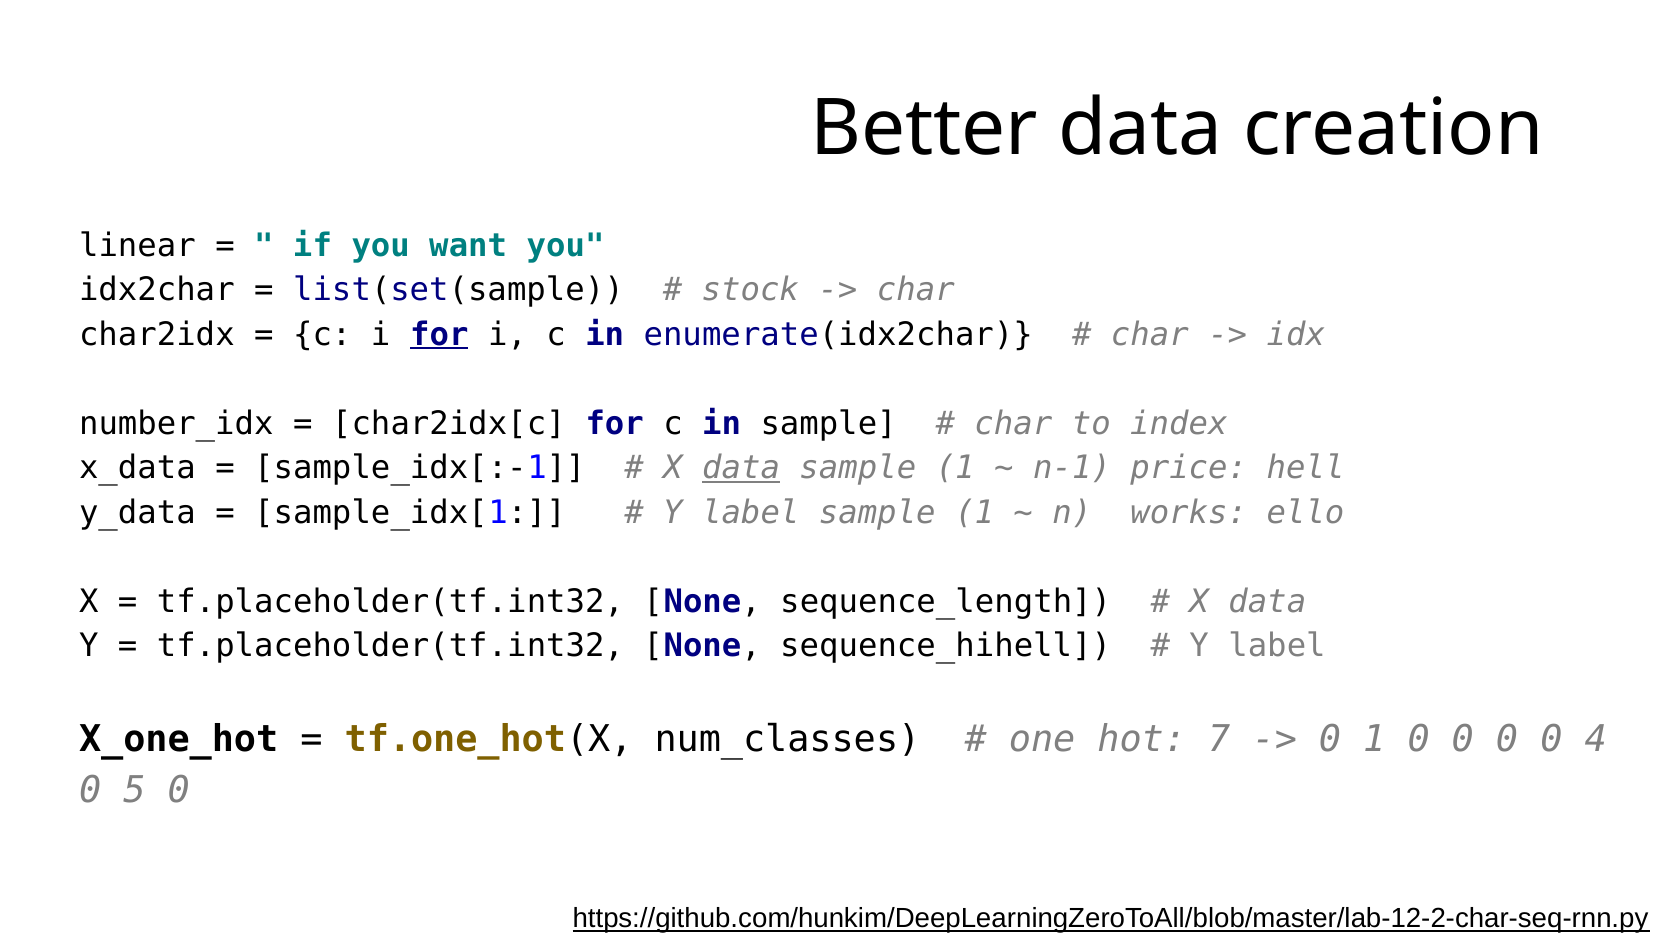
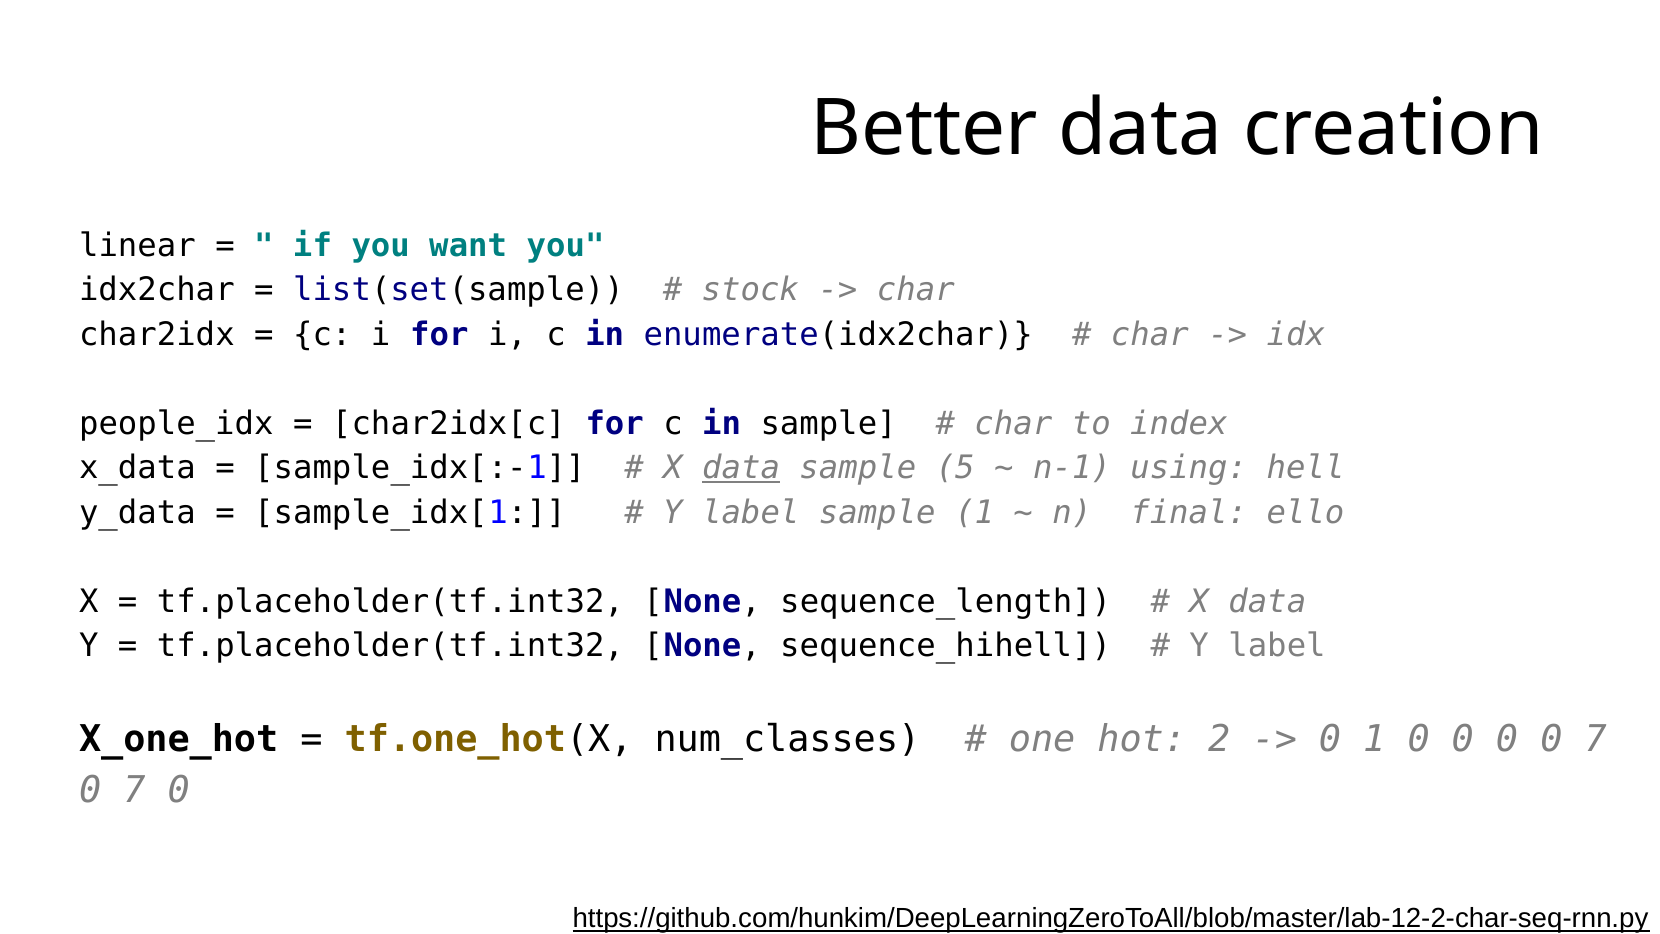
for at (439, 334) underline: present -> none
number_idx: number_idx -> people_idx
1 at (955, 468): 1 -> 5
price: price -> using
works: works -> final
7: 7 -> 2
0 0 4: 4 -> 7
5 at (134, 790): 5 -> 7
